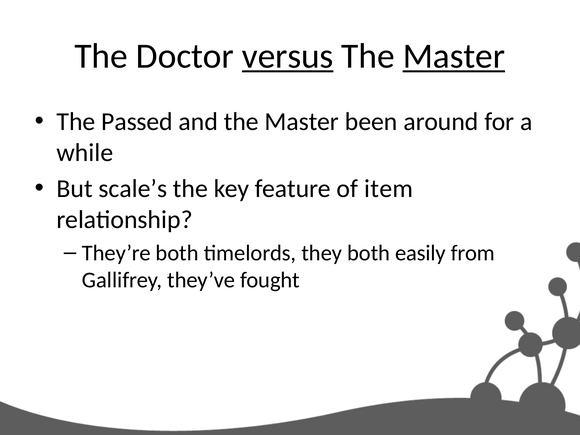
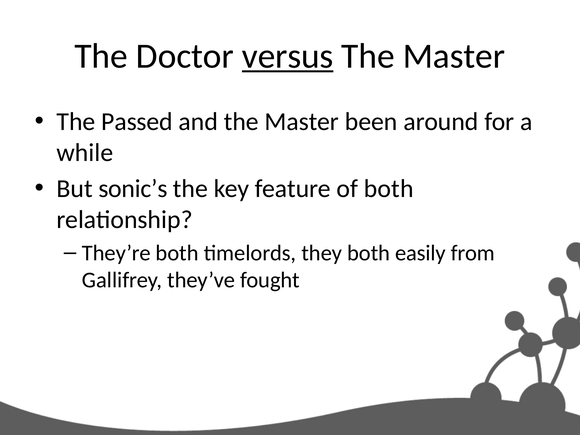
Master at (454, 56) underline: present -> none
scale’s: scale’s -> sonic’s
of item: item -> both
